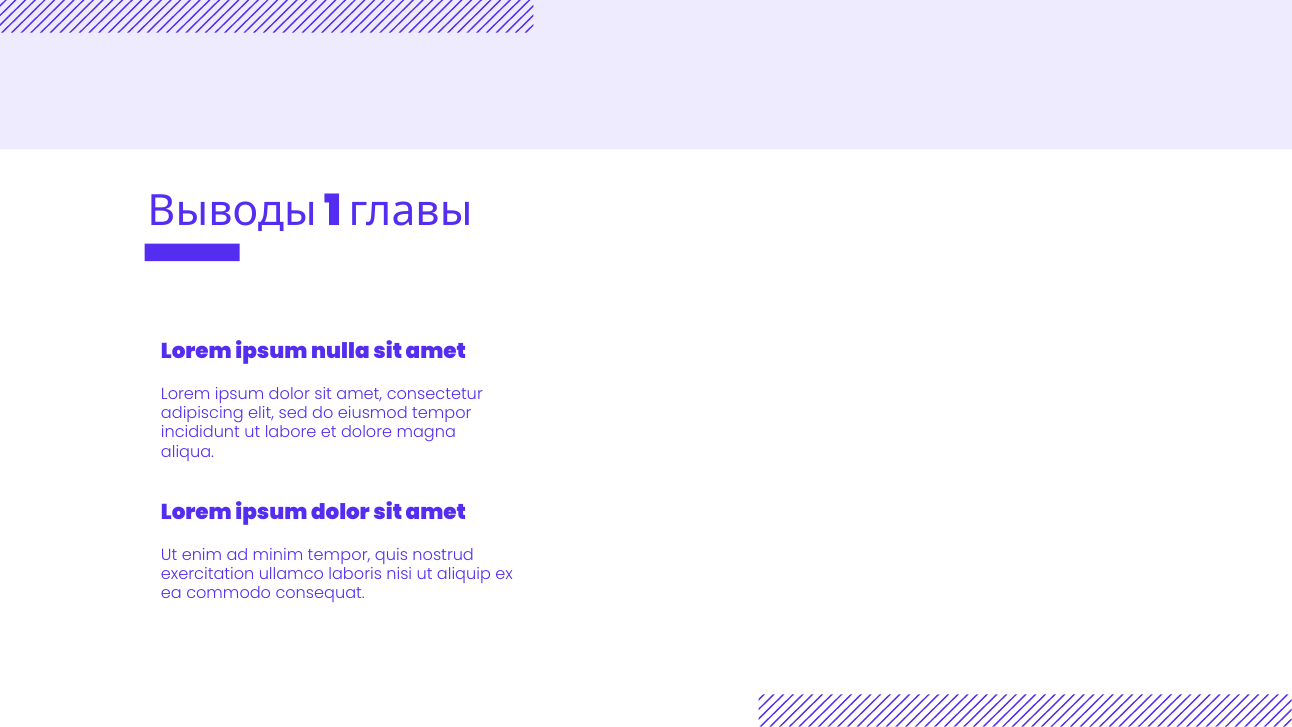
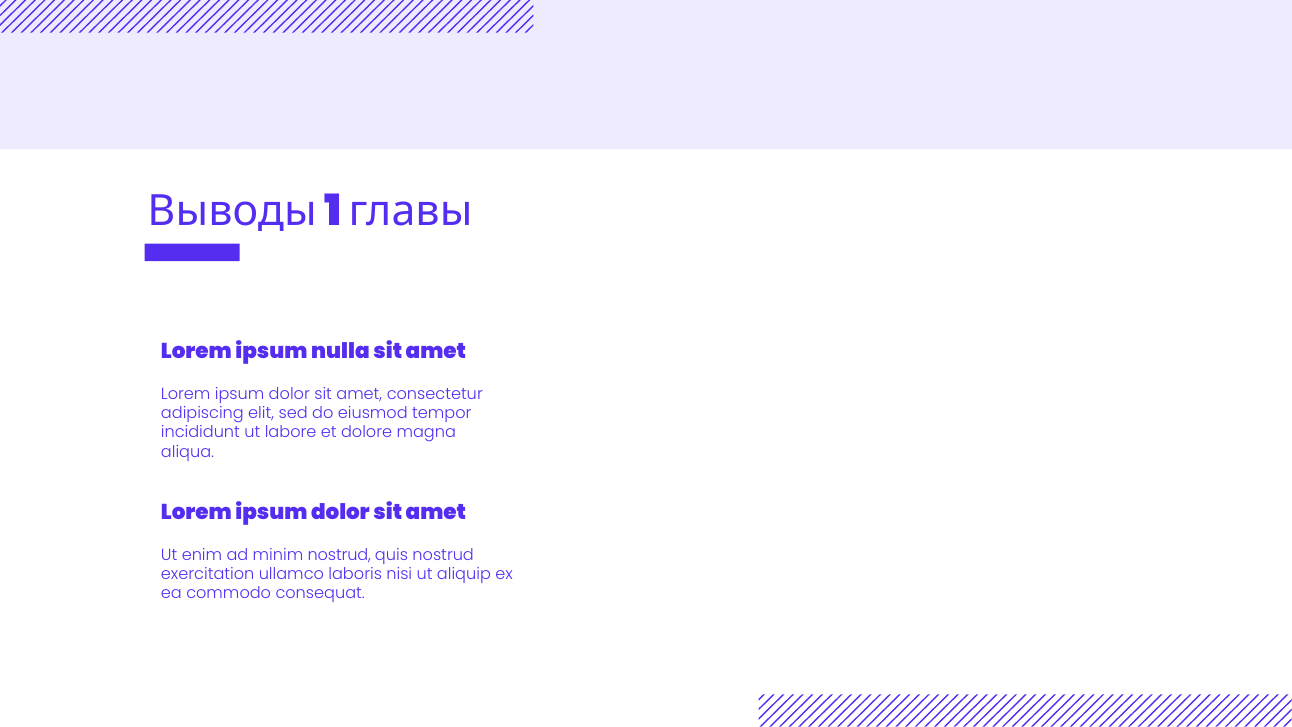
minim tempor: tempor -> nostrud
